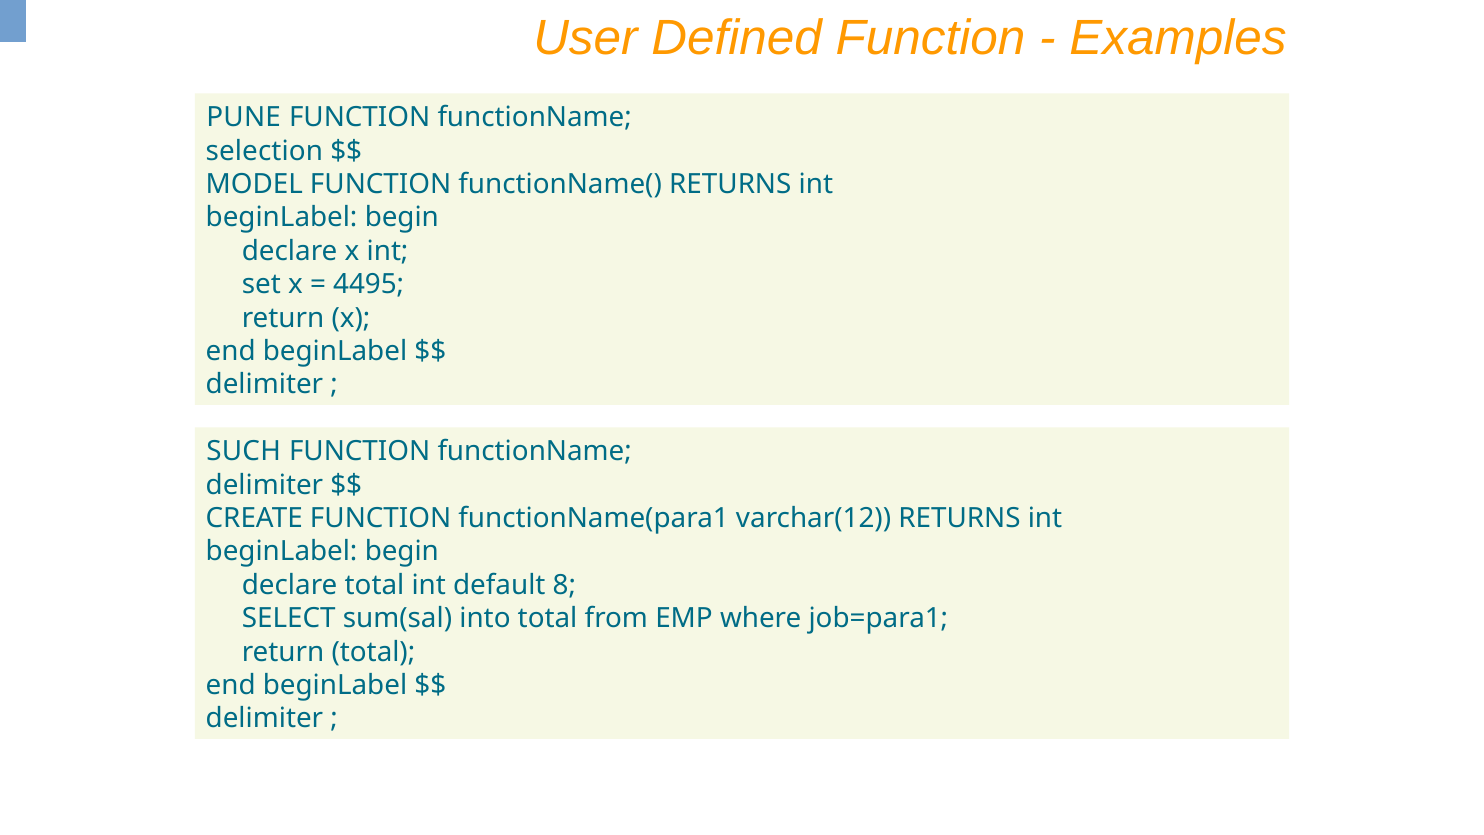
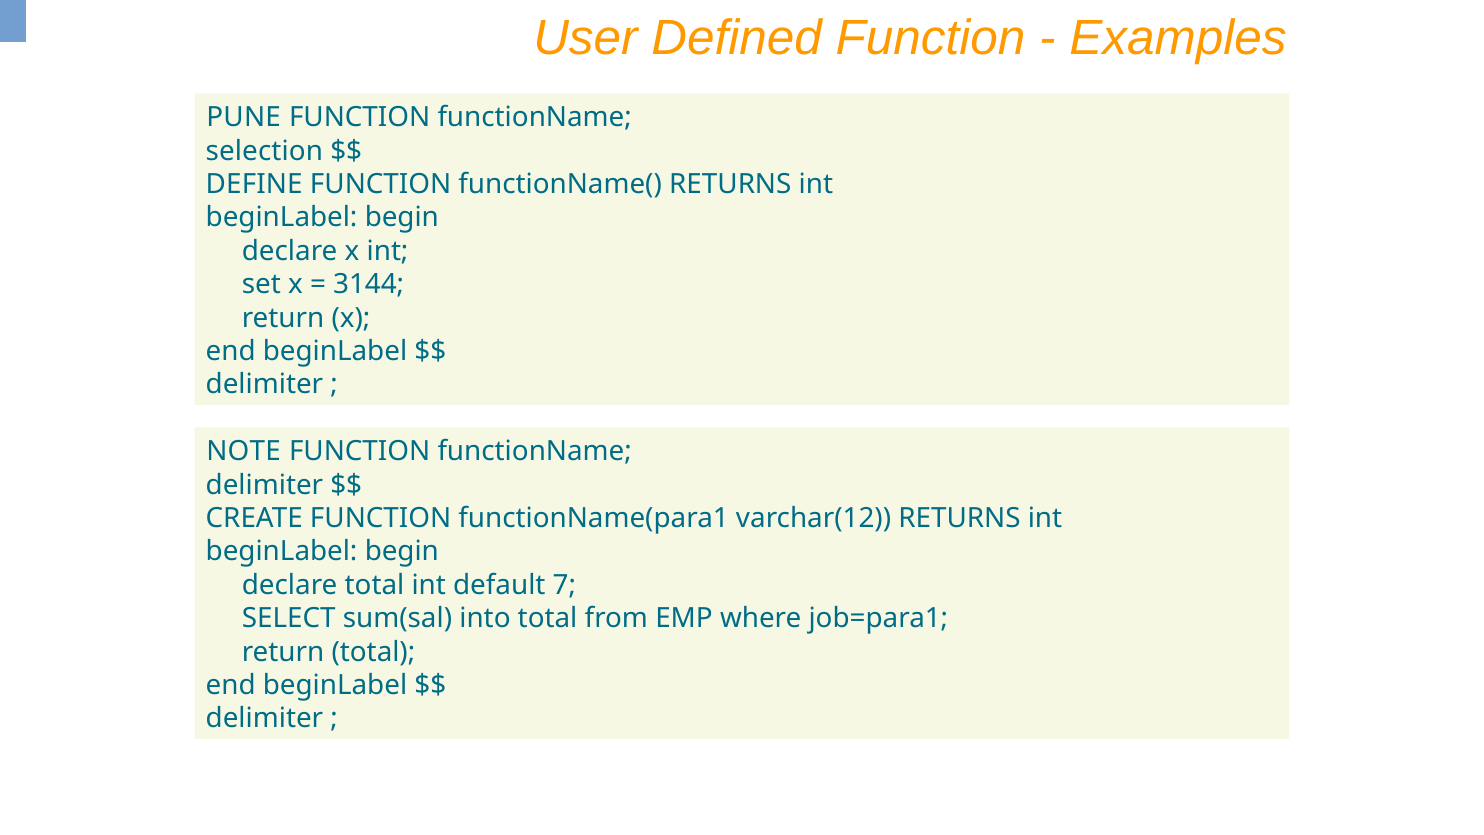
MODEL: MODEL -> DEFINE
4495: 4495 -> 3144
SUCH: SUCH -> NOTE
8: 8 -> 7
